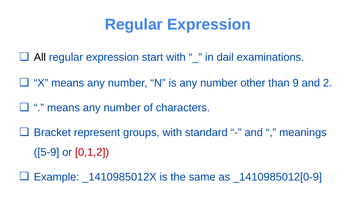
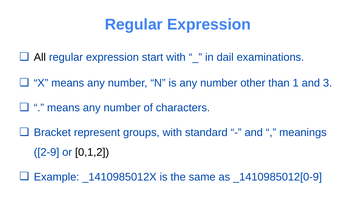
9: 9 -> 1
2: 2 -> 3
5-9: 5-9 -> 2-9
0,1,2 colour: red -> black
